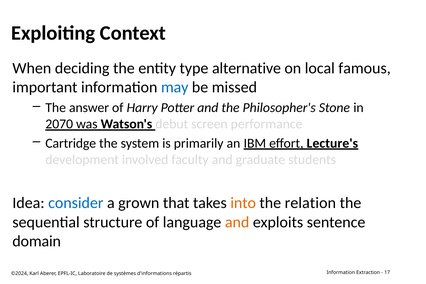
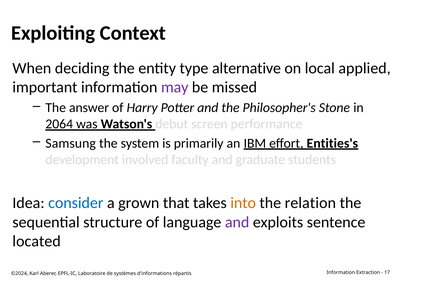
famous: famous -> applied
may colour: blue -> purple
2070: 2070 -> 2064
Cartridge: Cartridge -> Samsung
Lecture's: Lecture's -> Entities's
and at (237, 222) colour: orange -> purple
domain: domain -> located
